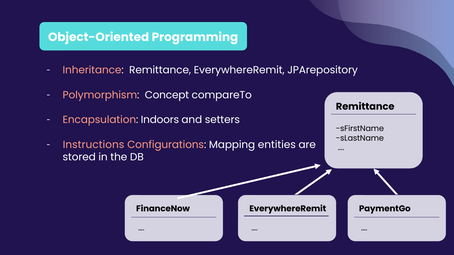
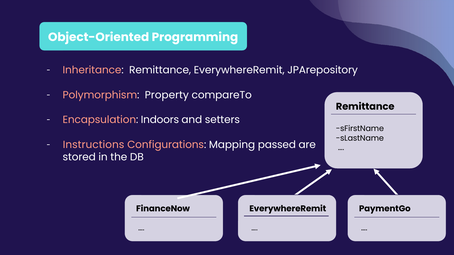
Concept: Concept -> Property
entities: entities -> passed
